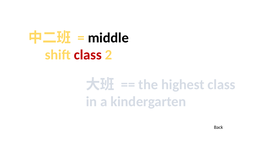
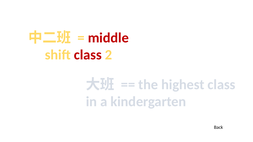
middle colour: black -> red
